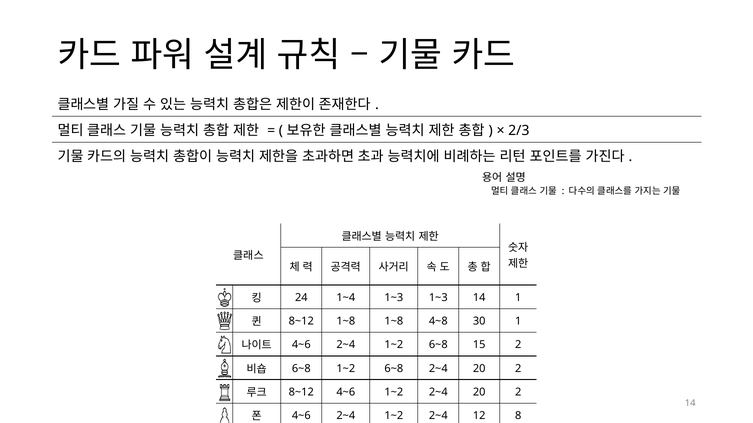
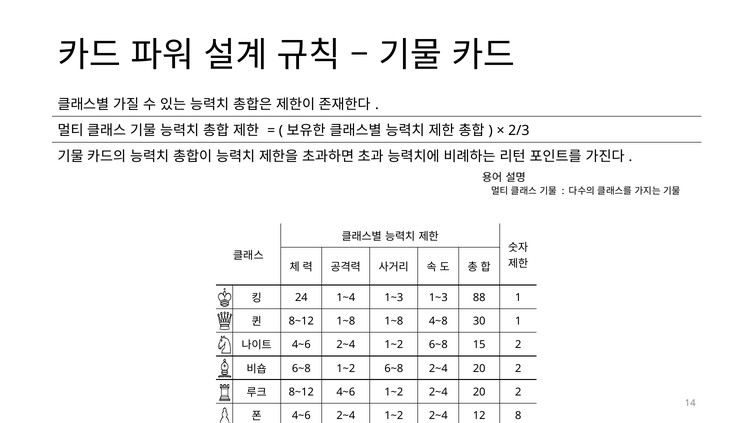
1~3 14: 14 -> 88
